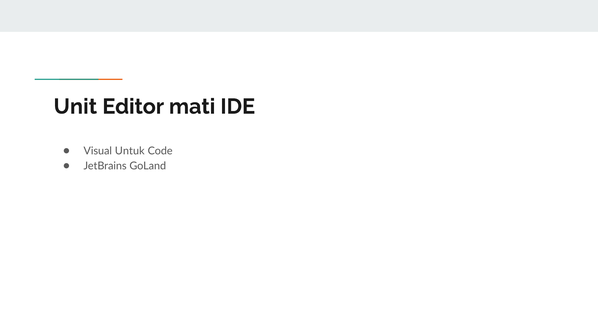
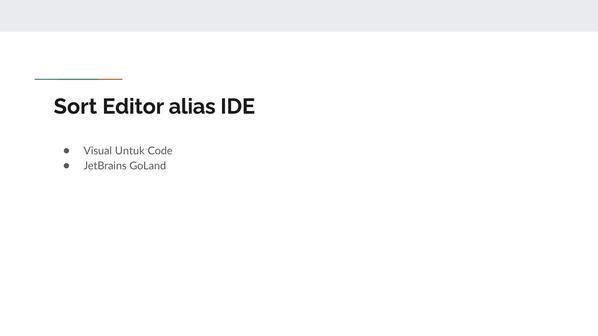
Unit: Unit -> Sort
mati: mati -> alias
